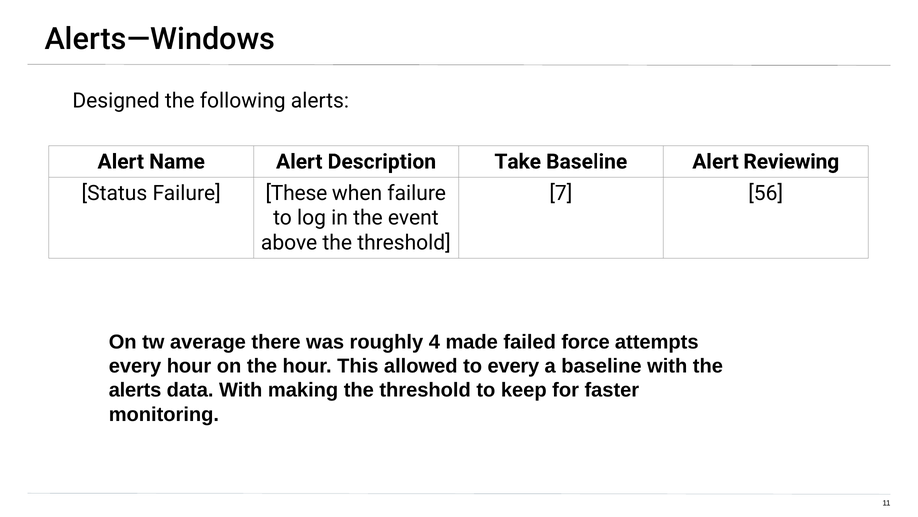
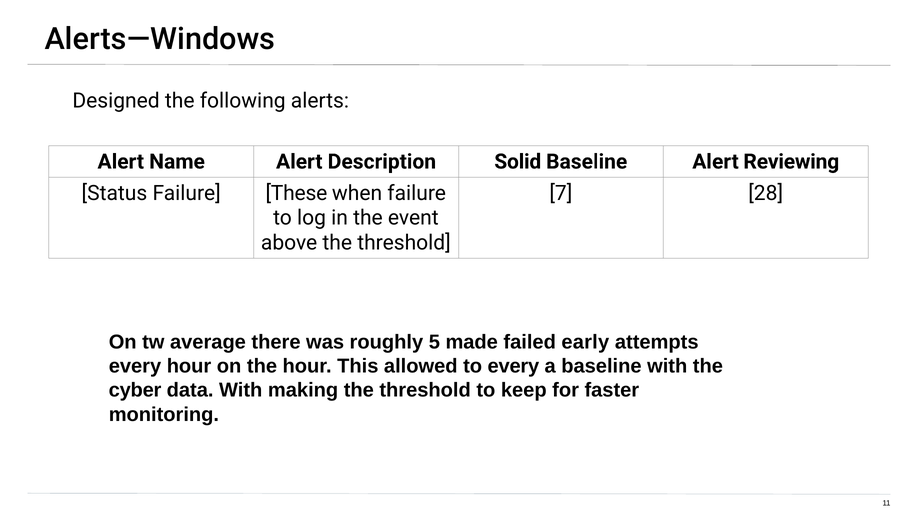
Take: Take -> Solid
56: 56 -> 28
4: 4 -> 5
force: force -> early
alerts at (135, 390): alerts -> cyber
